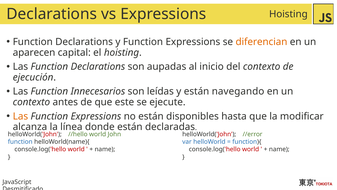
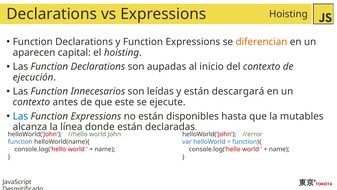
navegando: navegando -> descargará
Las at (20, 116) colour: orange -> blue
modificar: modificar -> mutables
